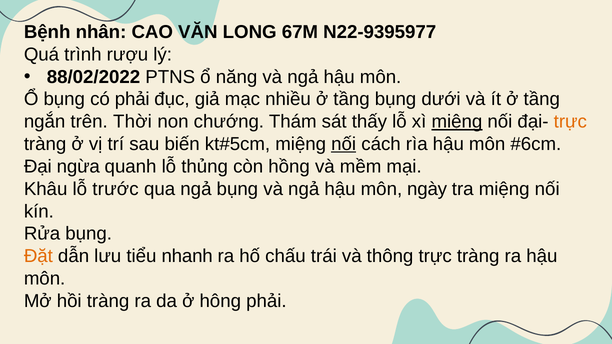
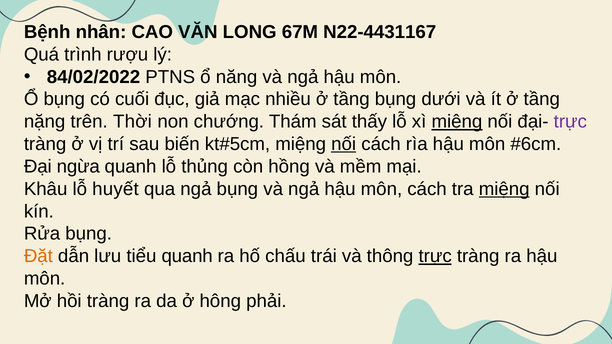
N22-9395977: N22-9395977 -> N22-4431167
88/02/2022: 88/02/2022 -> 84/02/2022
có phải: phải -> cuối
ngắn: ngắn -> nặng
trực at (570, 122) colour: orange -> purple
trước: trước -> huyết
môn ngày: ngày -> cách
miệng at (504, 189) underline: none -> present
tiểu nhanh: nhanh -> quanh
trực at (435, 256) underline: none -> present
